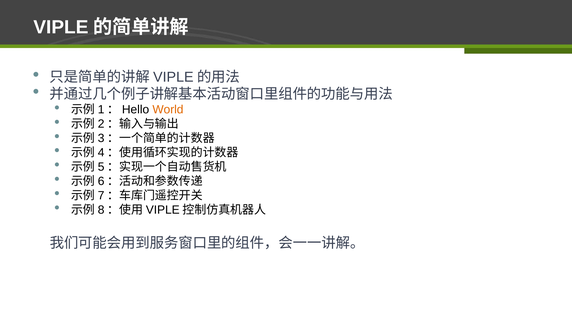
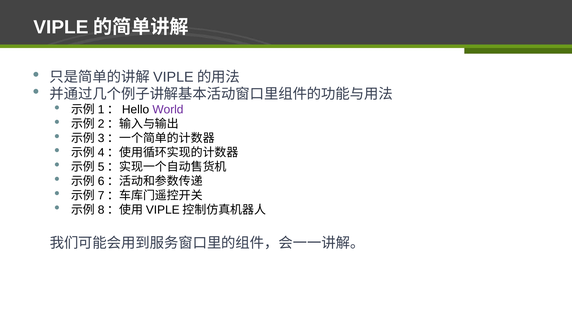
World colour: orange -> purple
